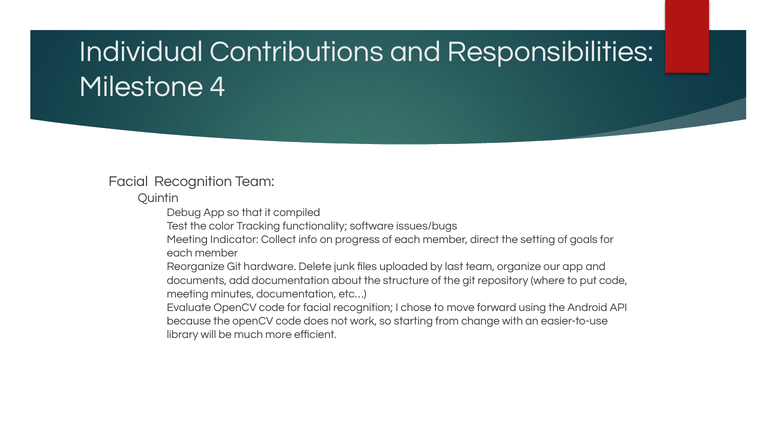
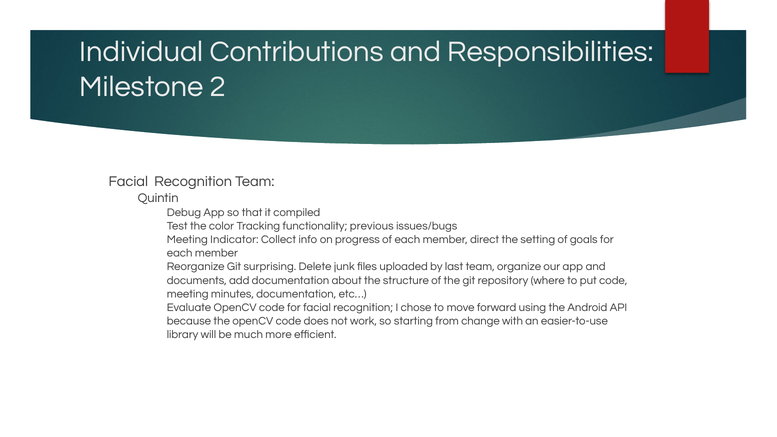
4: 4 -> 2
software: software -> previous
hardware: hardware -> surprising
